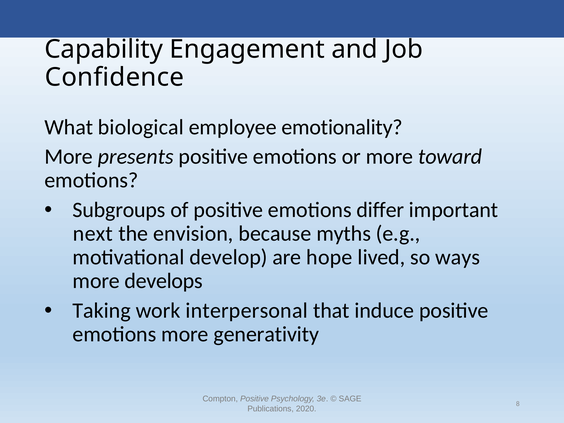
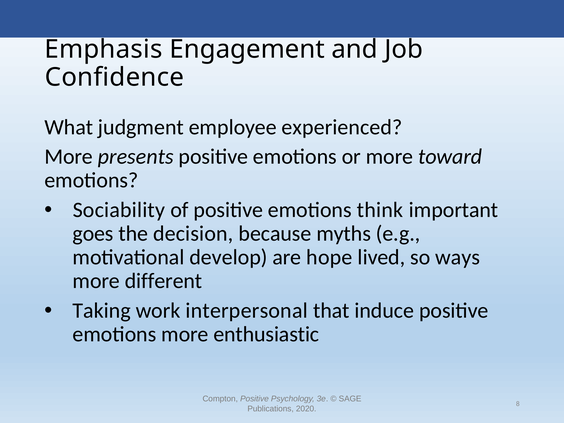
Capability: Capability -> Emphasis
biological: biological -> judgment
emotionality: emotionality -> experienced
Subgroups: Subgroups -> Sociability
differ: differ -> think
next: next -> goes
envision: envision -> decision
develops: develops -> different
generativity: generativity -> enthusiastic
